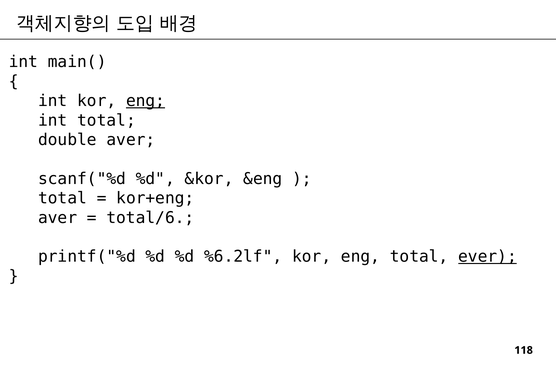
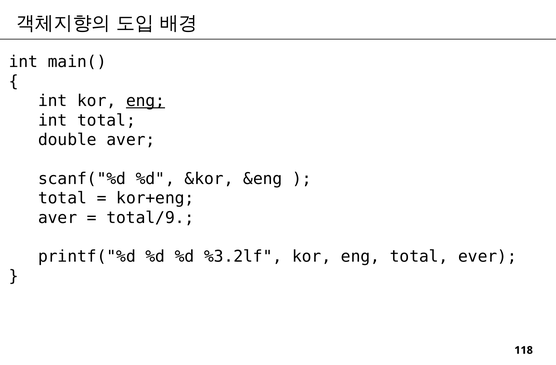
total/6: total/6 -> total/9
%6.2lf: %6.2lf -> %3.2lf
ever underline: present -> none
